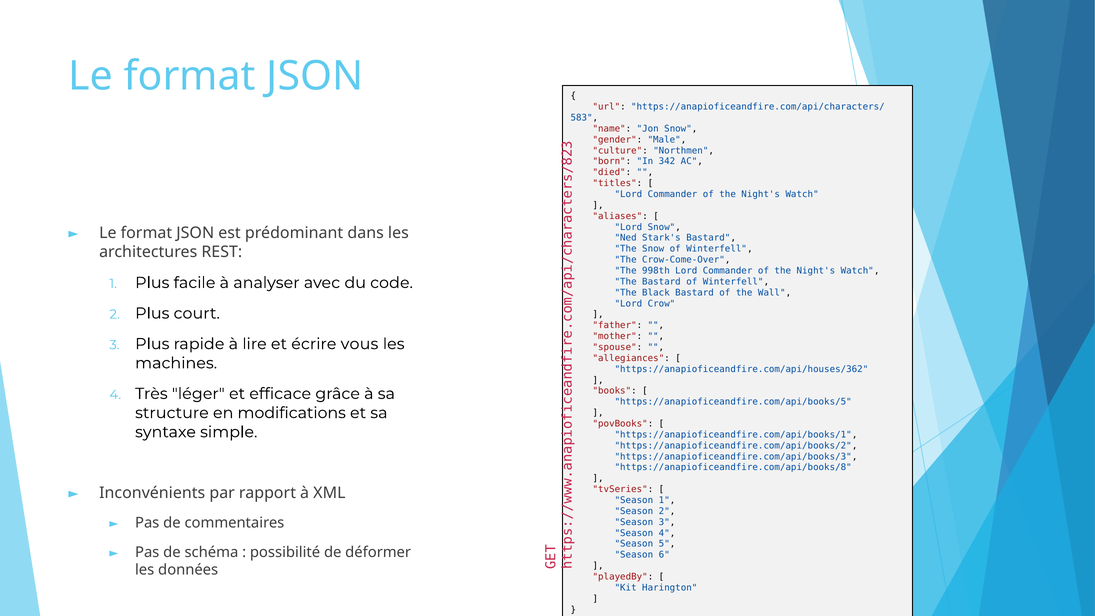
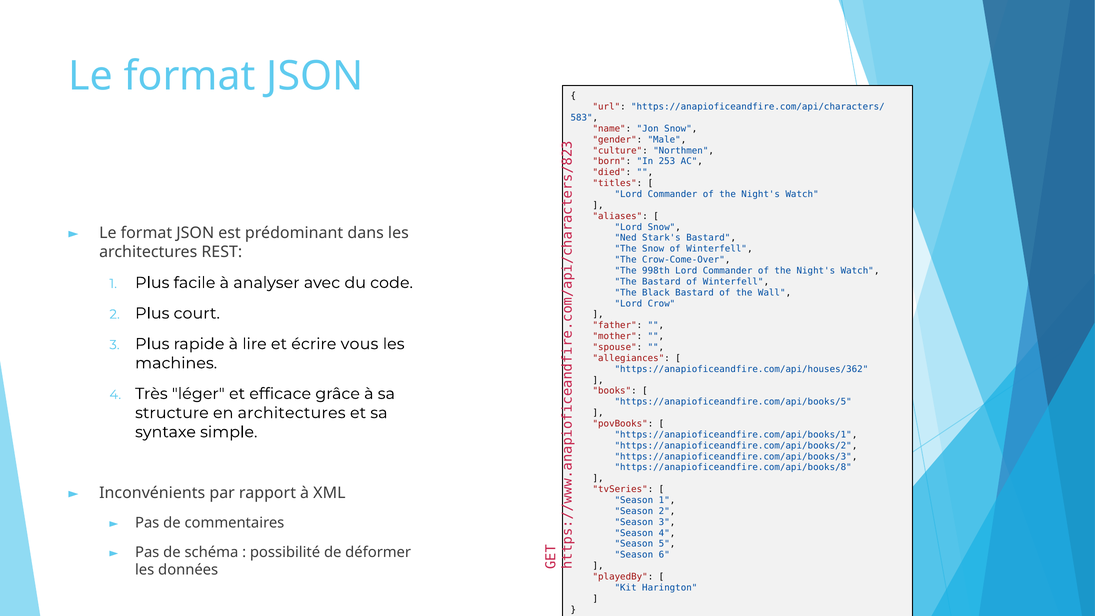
342: 342 -> 253
en modifications: modifications -> architectures
